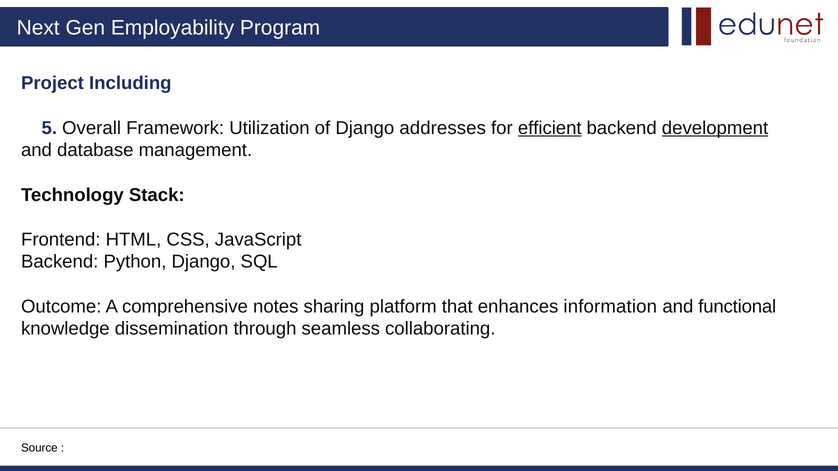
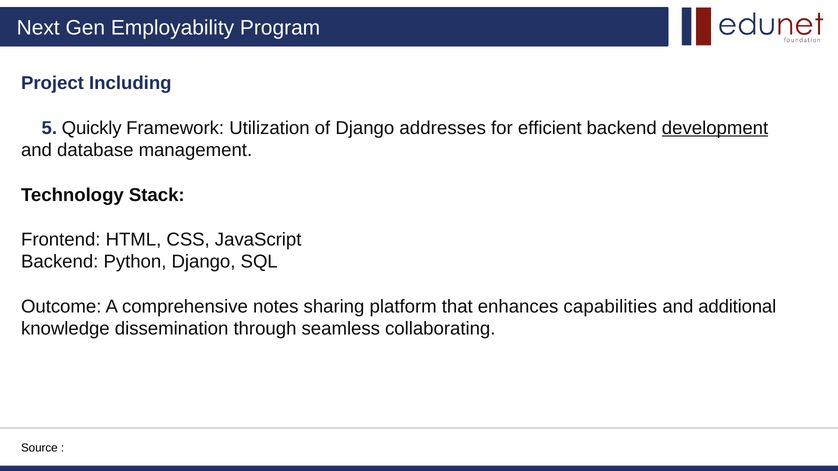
Overall: Overall -> Quickly
efficient underline: present -> none
information: information -> capabilities
functional: functional -> additional
